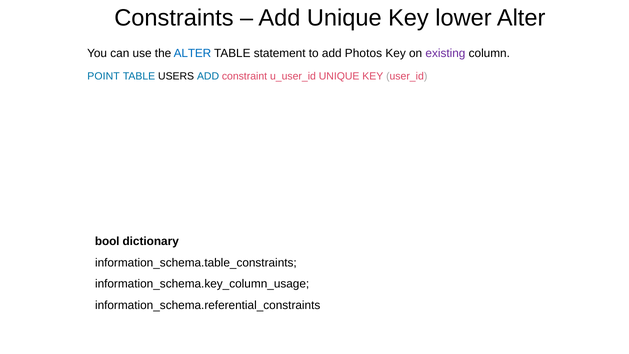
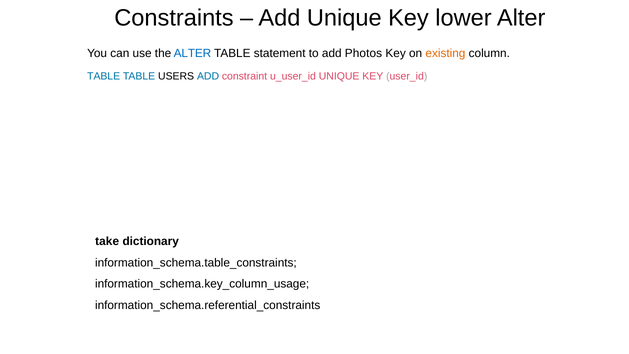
existing colour: purple -> orange
POINT at (104, 76): POINT -> TABLE
bool: bool -> take
